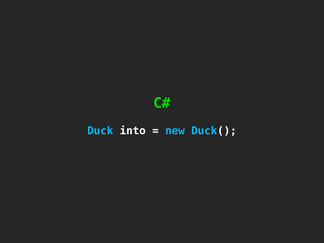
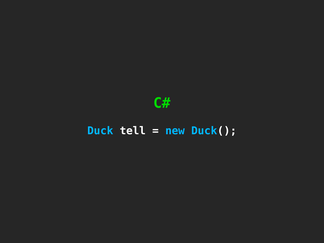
into: into -> tell
